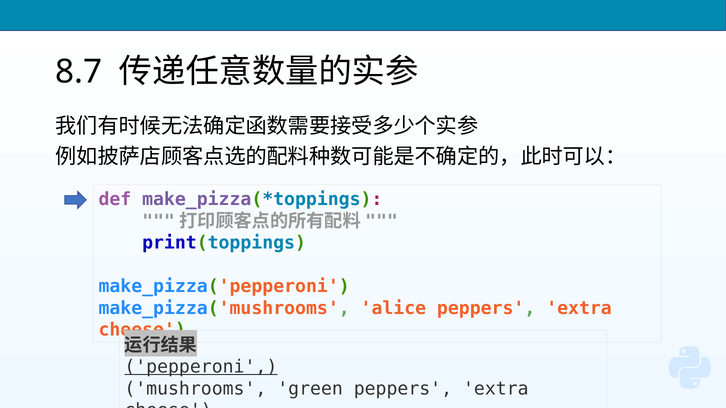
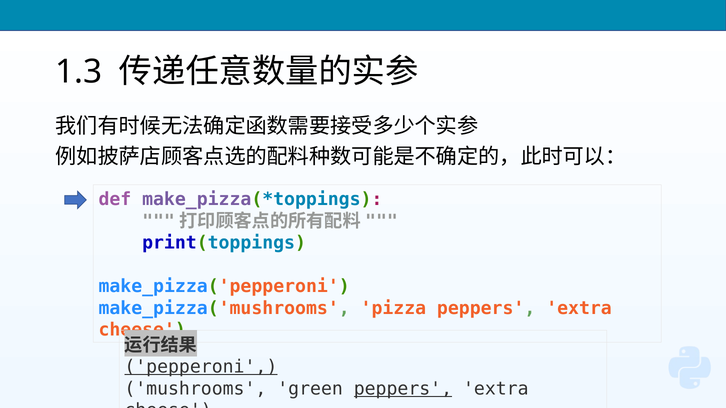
8.7: 8.7 -> 1.3
alice: alice -> pizza
peppers at (403, 389) underline: none -> present
